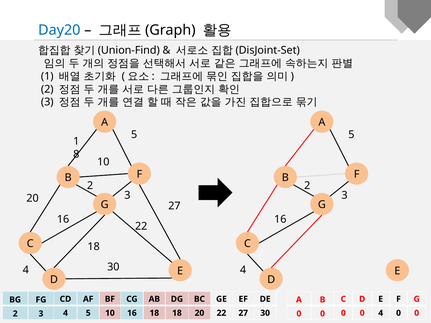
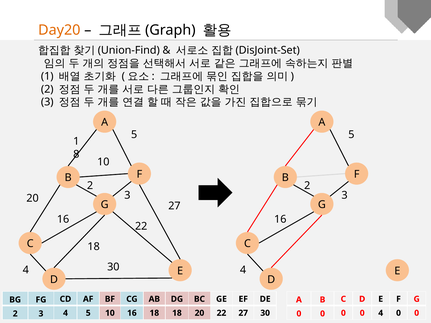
Day20 colour: blue -> orange
